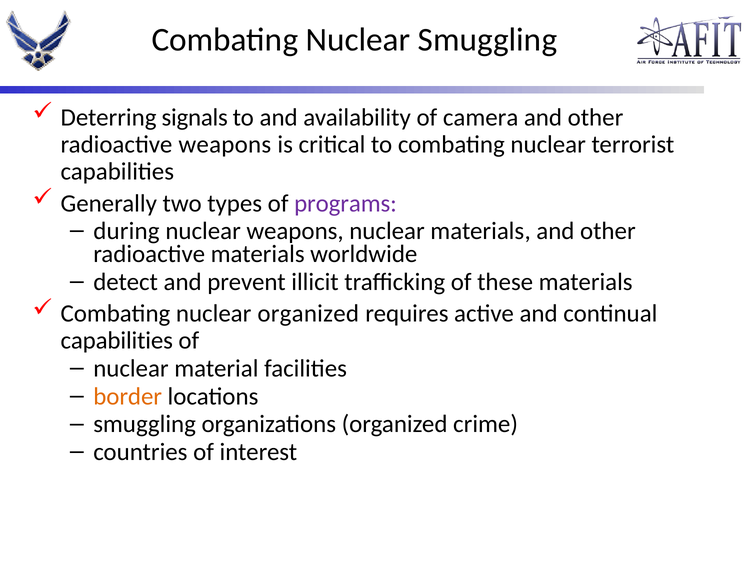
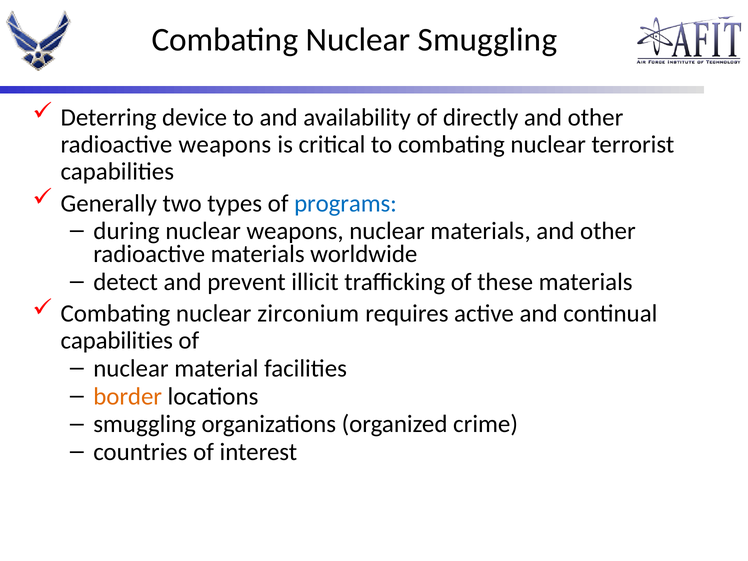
signals: signals -> device
camera: camera -> directly
programs colour: purple -> blue
nuclear organized: organized -> zirconium
